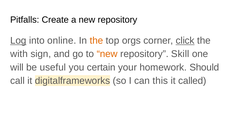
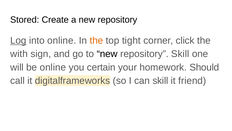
Pitfalls: Pitfalls -> Stored
orgs: orgs -> tight
click underline: present -> none
new at (107, 54) colour: orange -> black
be useful: useful -> online
can this: this -> skill
called: called -> friend
